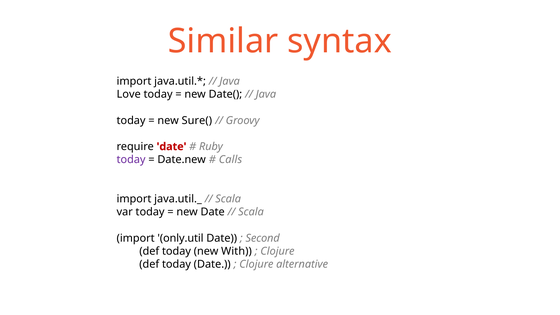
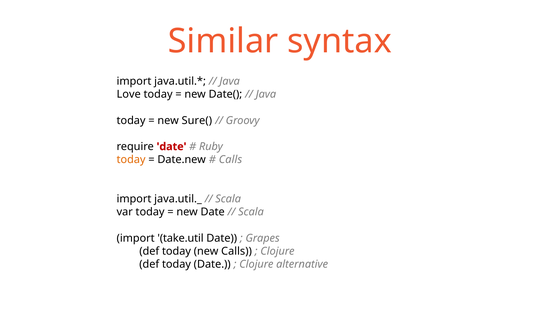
today at (131, 160) colour: purple -> orange
only.util: only.util -> take.util
Second: Second -> Grapes
new With: With -> Calls
